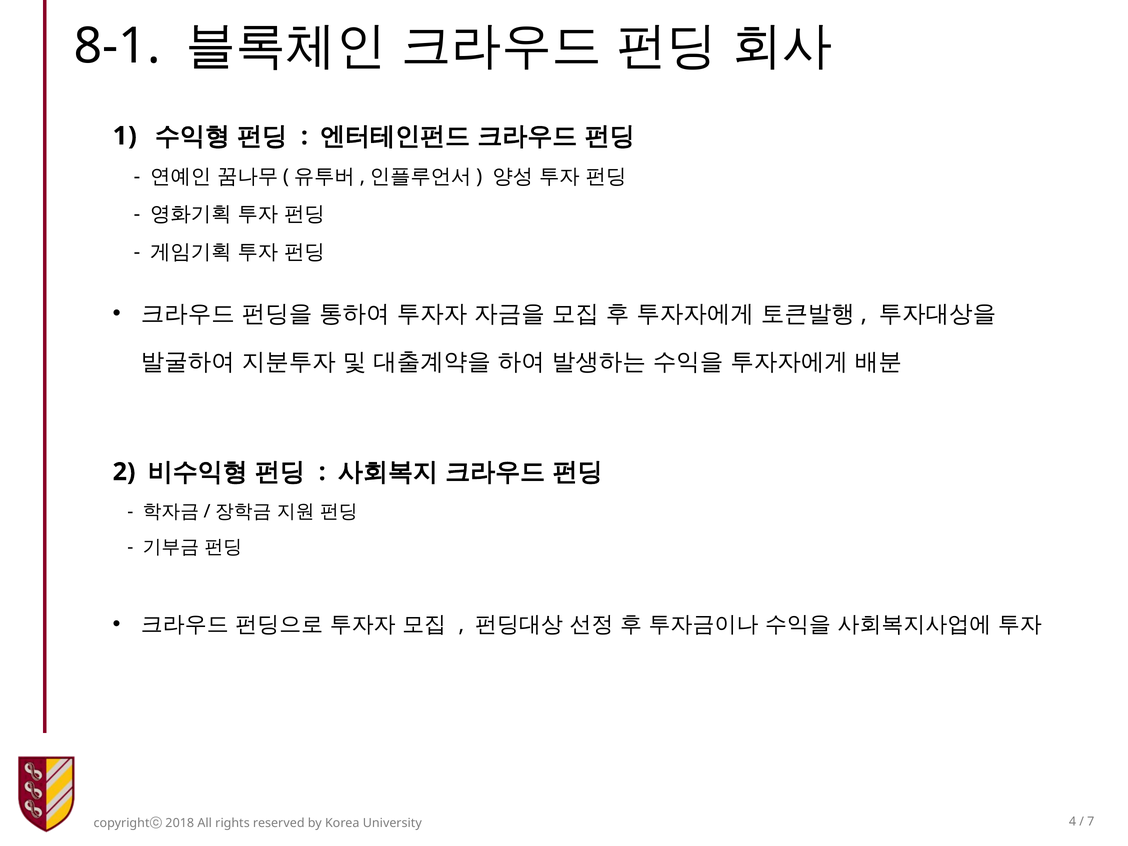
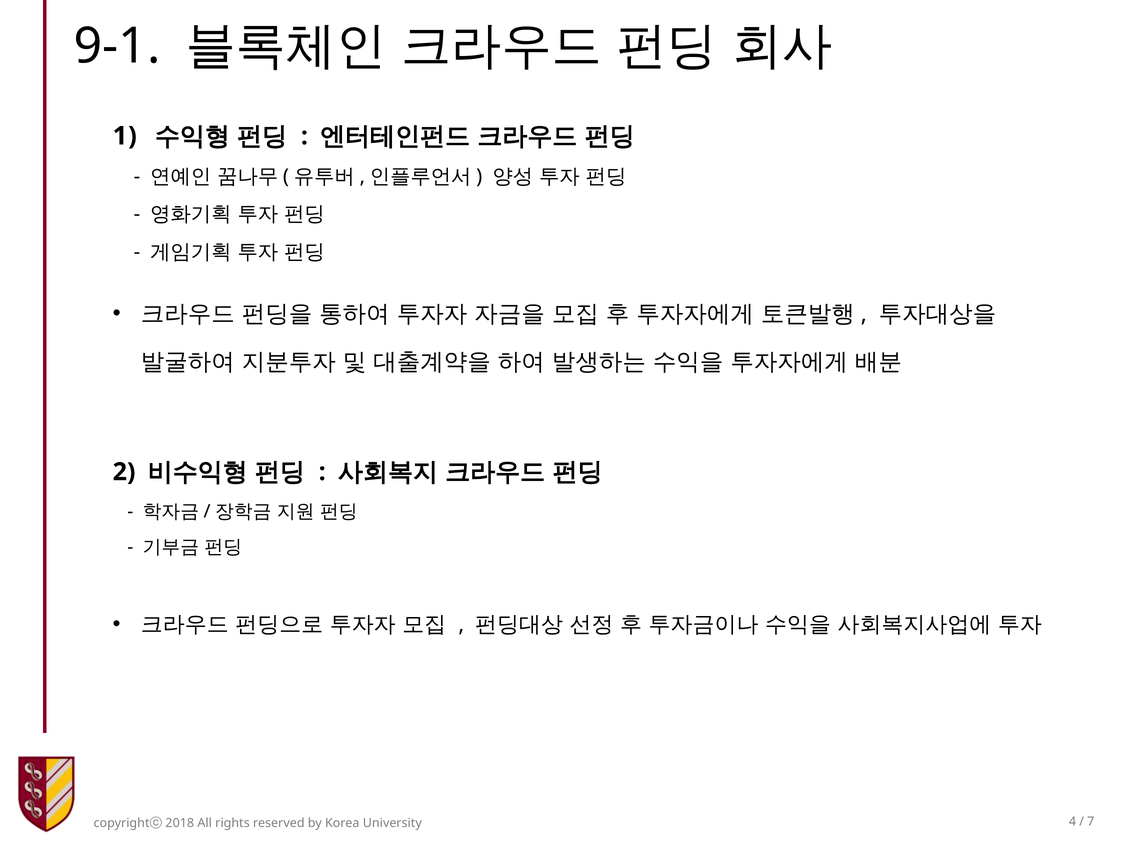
8-1: 8-1 -> 9-1
